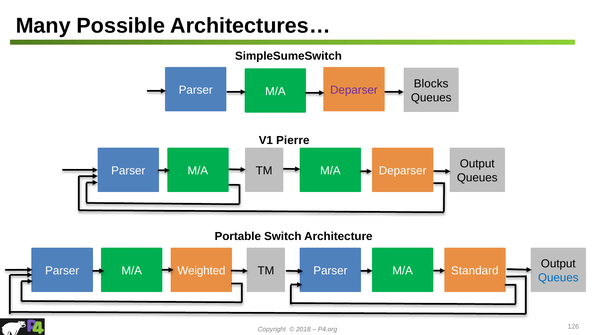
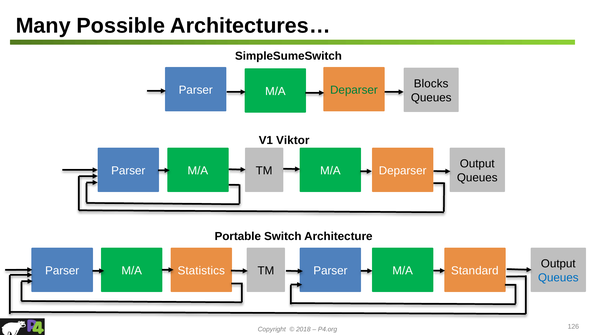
Deparser at (354, 90) colour: purple -> green
Pierre: Pierre -> Viktor
Weighted: Weighted -> Statistics
